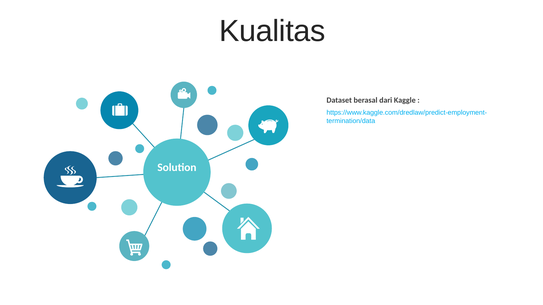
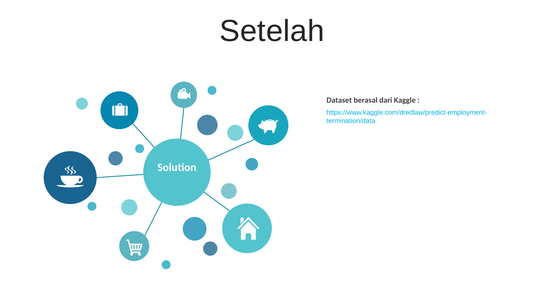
Kualitas: Kualitas -> Setelah
